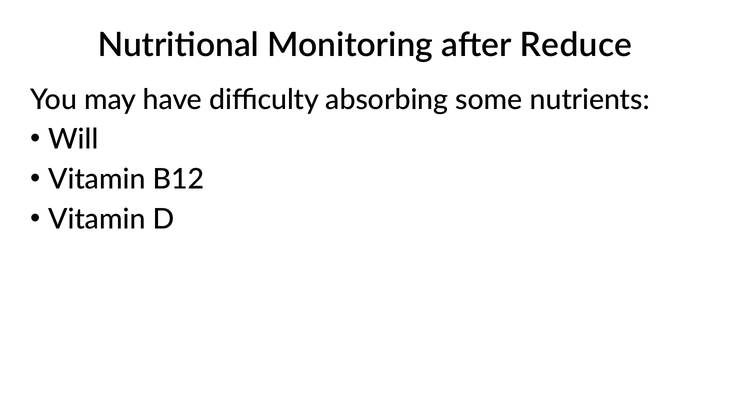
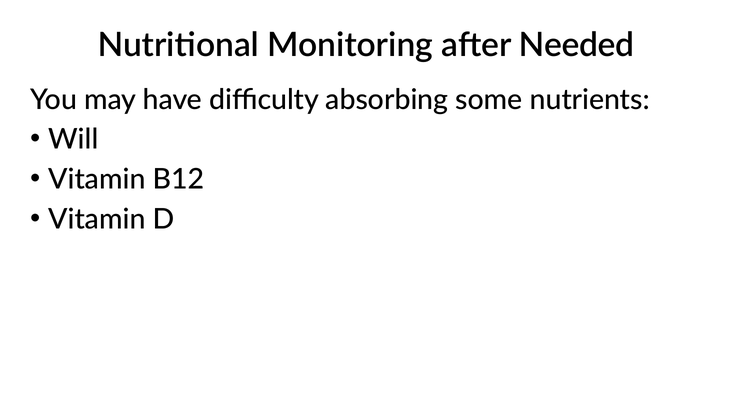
Reduce: Reduce -> Needed
